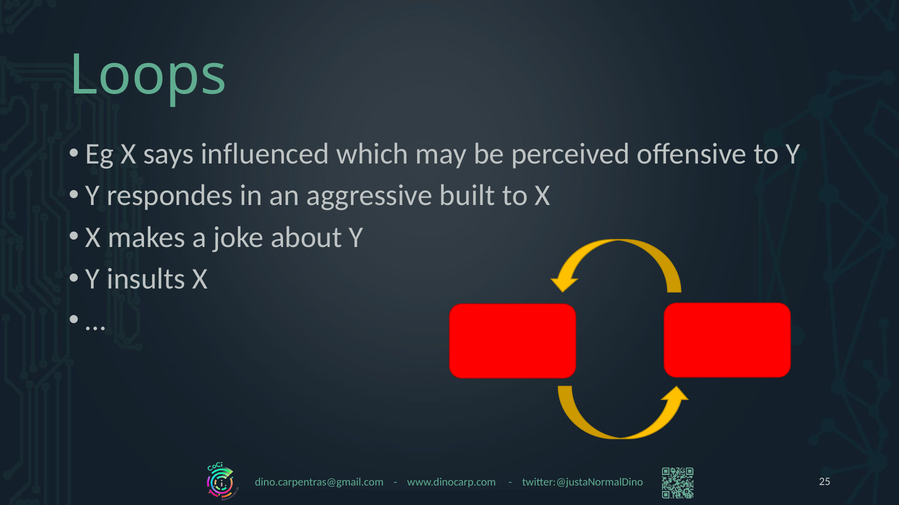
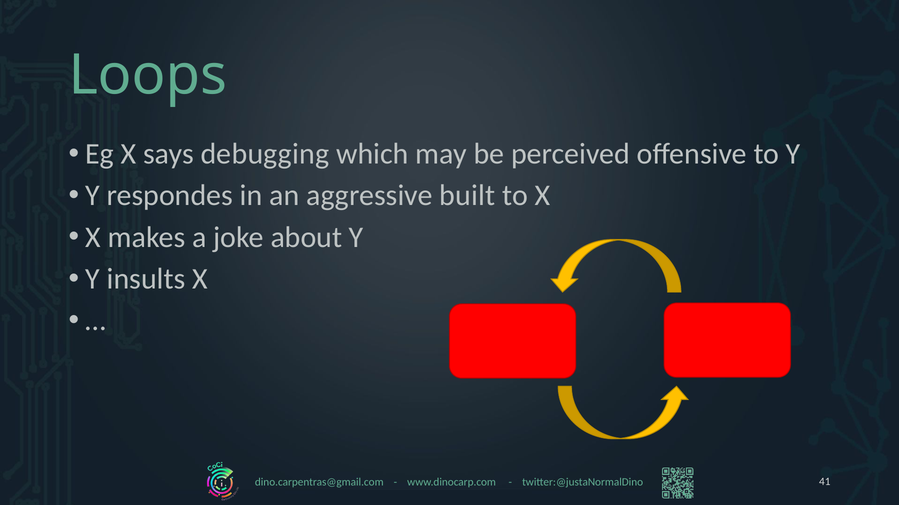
influenced: influenced -> debugging
25: 25 -> 41
